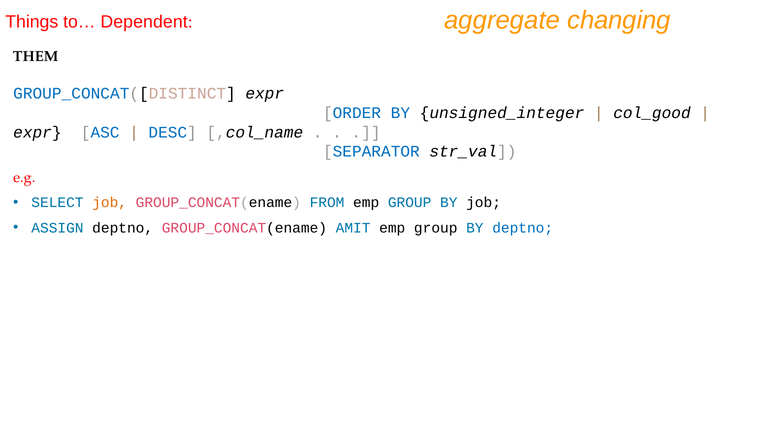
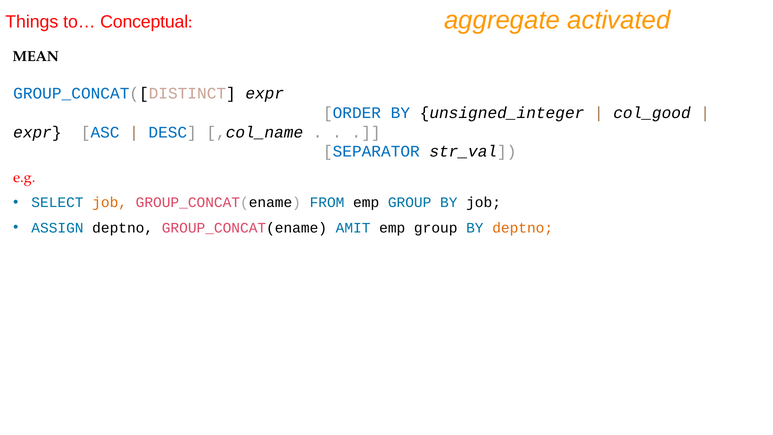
changing: changing -> activated
Dependent: Dependent -> Conceptual
THEM: THEM -> MEAN
deptno at (523, 228) colour: blue -> orange
